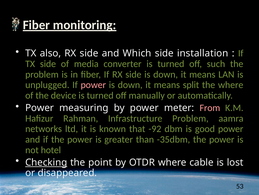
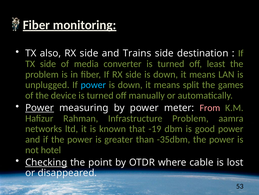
Which: Which -> Trains
installation: installation -> destination
such: such -> least
power at (93, 85) colour: pink -> light blue
the where: where -> games
Power at (40, 107) underline: none -> present
-92: -92 -> -19
